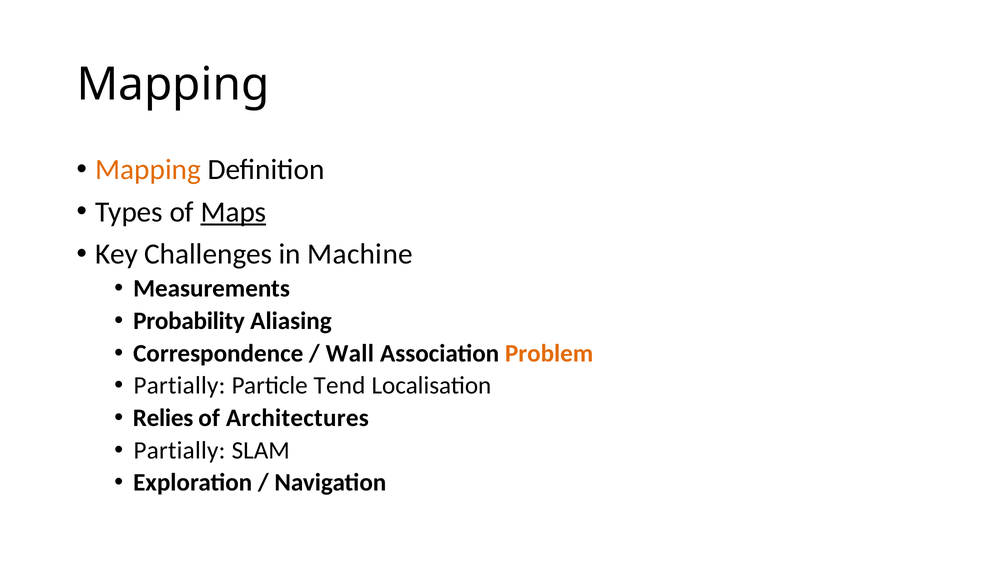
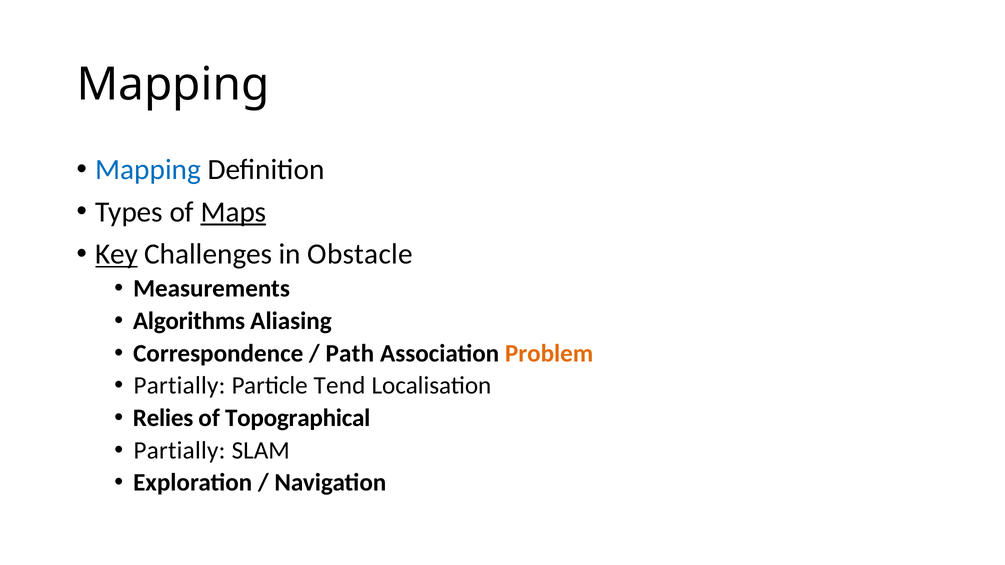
Mapping at (148, 170) colour: orange -> blue
Key underline: none -> present
Machine: Machine -> Obstacle
Probability: Probability -> Algorithms
Wall: Wall -> Path
Architectures: Architectures -> Topographical
